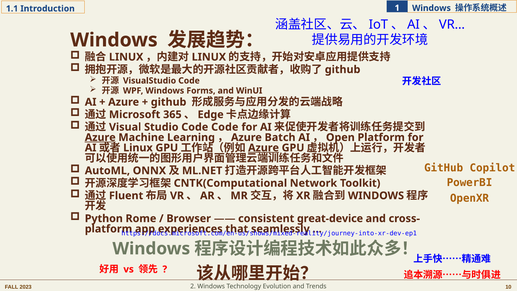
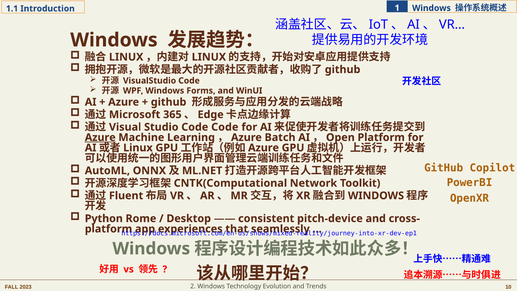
Azure at (264, 148) underline: present -> none
Browser: Browser -> Desktop
great-device: great-device -> pitch-device
